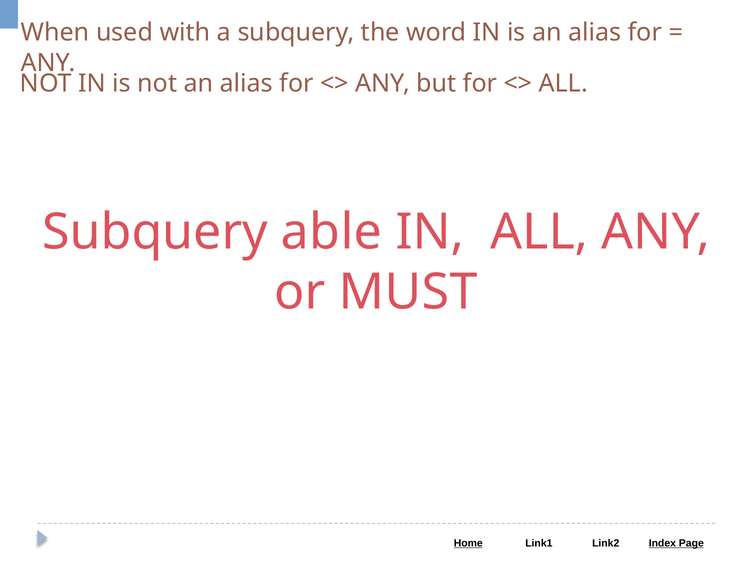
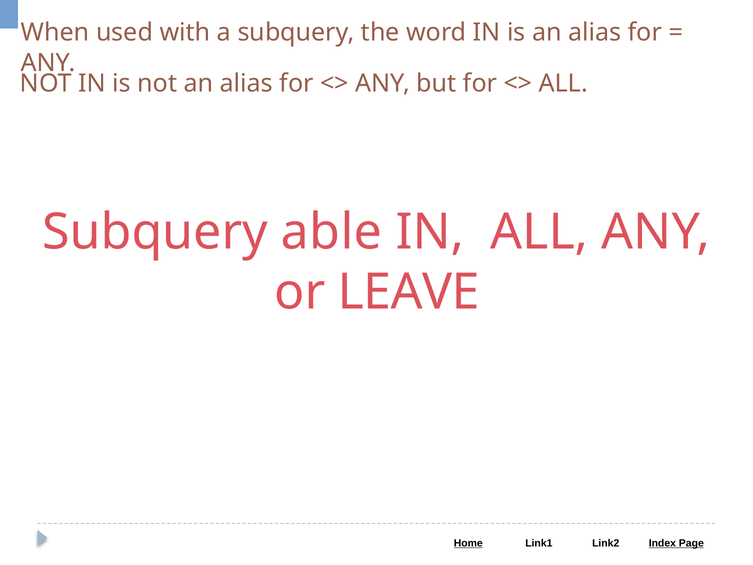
MUST: MUST -> LEAVE
